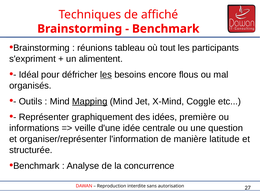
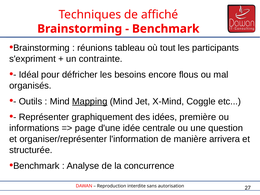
alimentent: alimentent -> contrainte
les at (106, 75) underline: present -> none
veille: veille -> page
latitude: latitude -> arrivera
